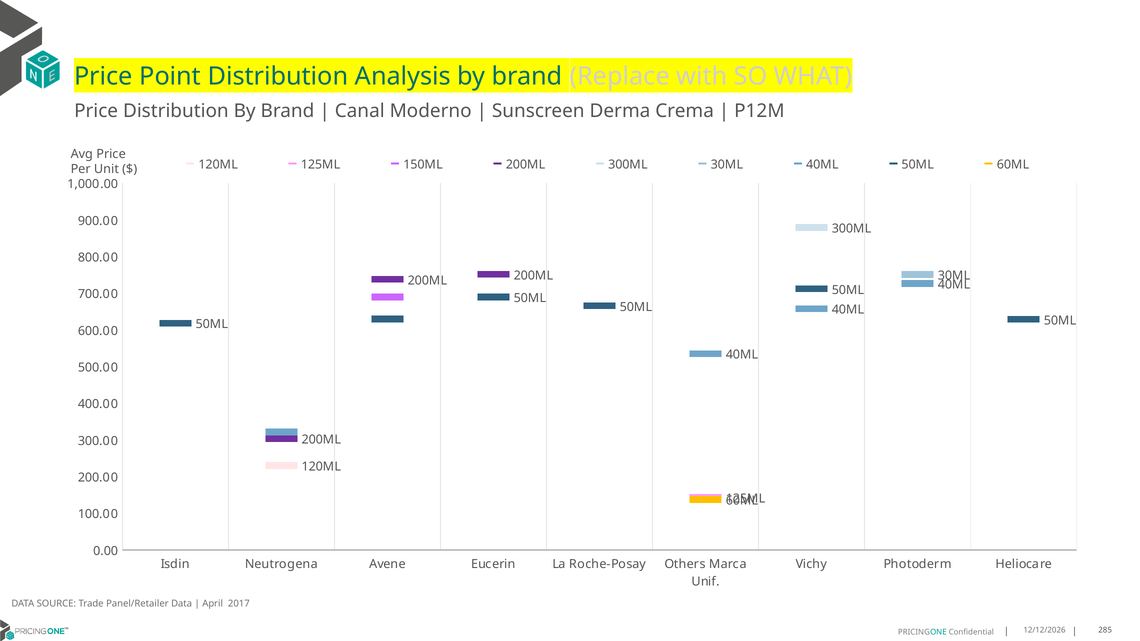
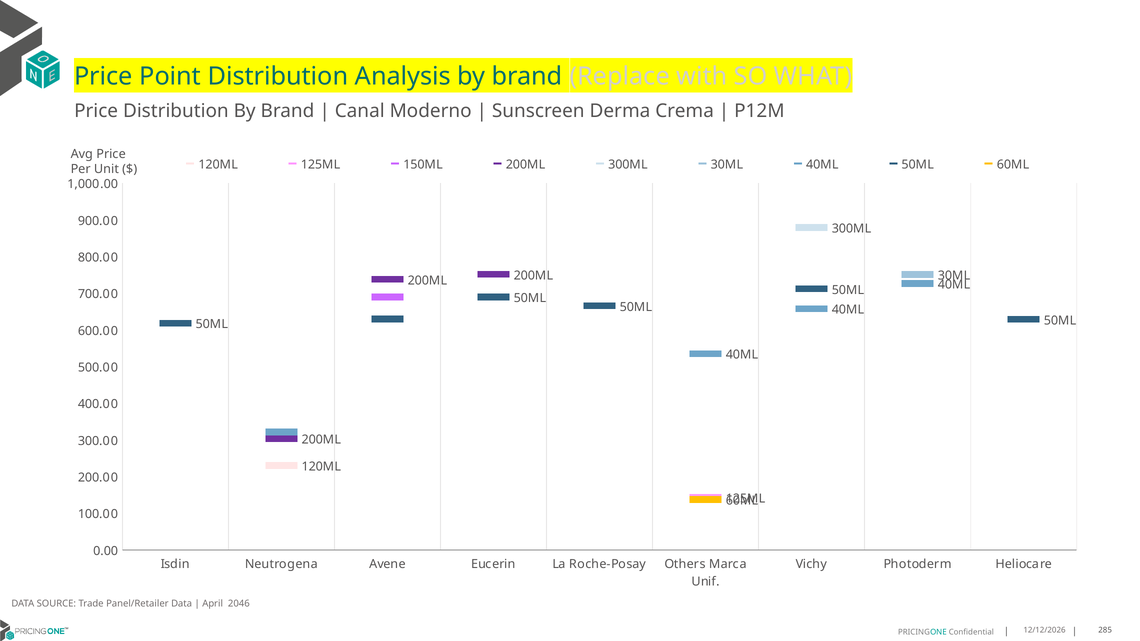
2017: 2017 -> 2046
